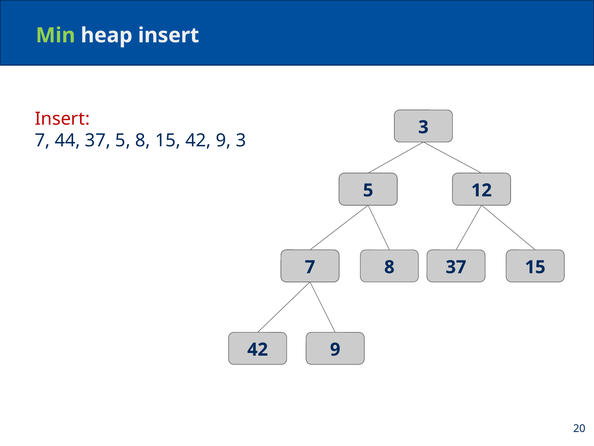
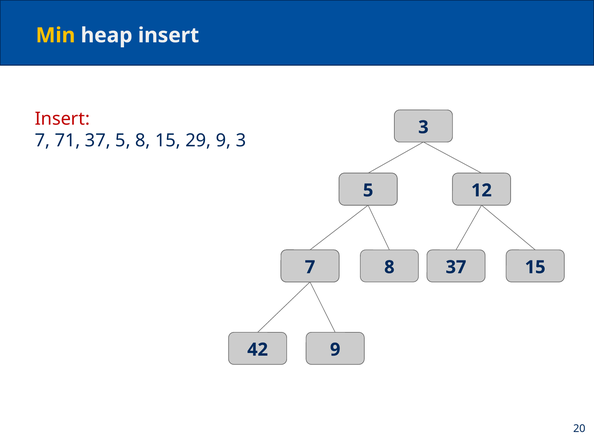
Min colour: light green -> yellow
44: 44 -> 71
15 42: 42 -> 29
